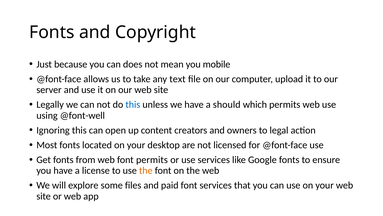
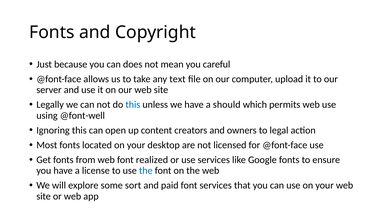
mobile: mobile -> careful
font permits: permits -> realized
the at (146, 170) colour: orange -> blue
files: files -> sort
